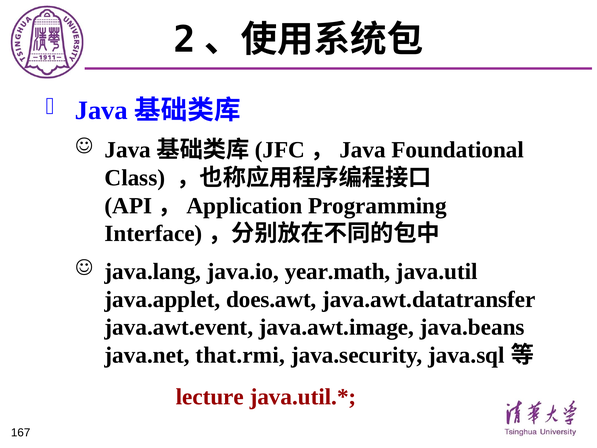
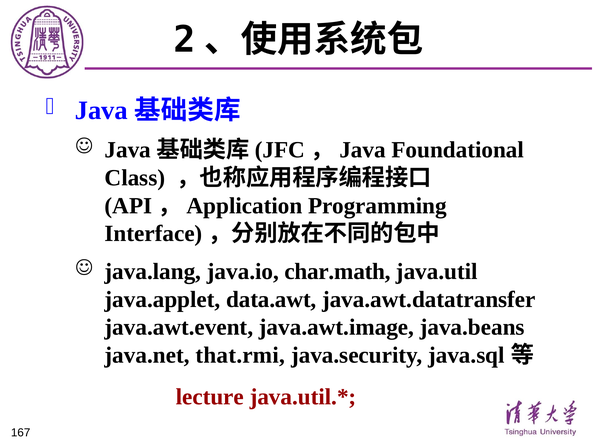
year.math: year.math -> char.math
does.awt: does.awt -> data.awt
